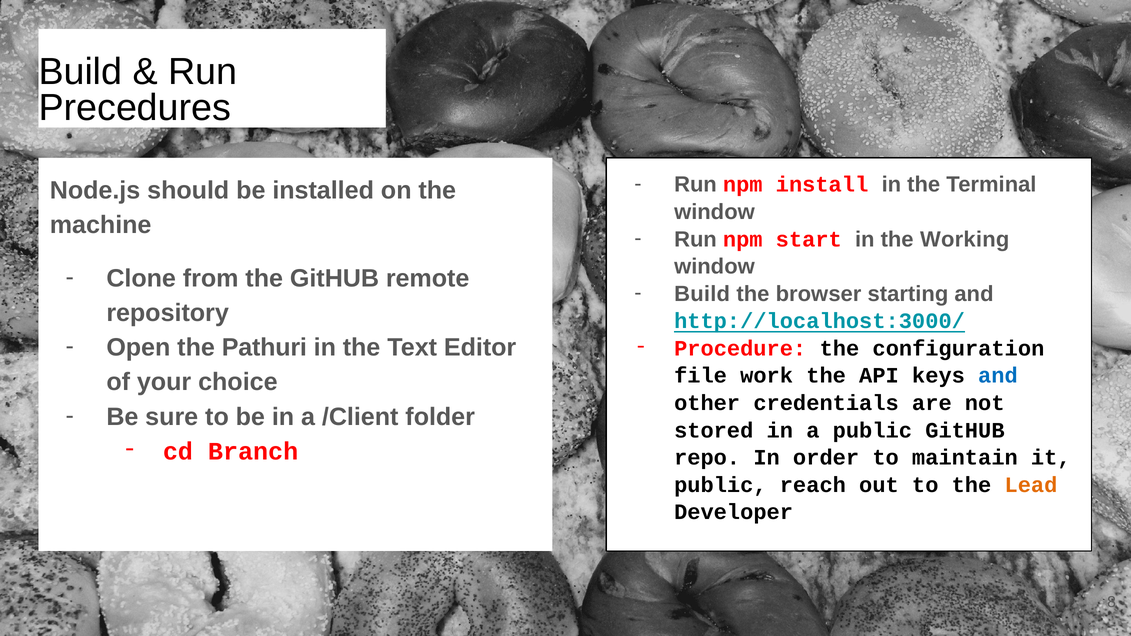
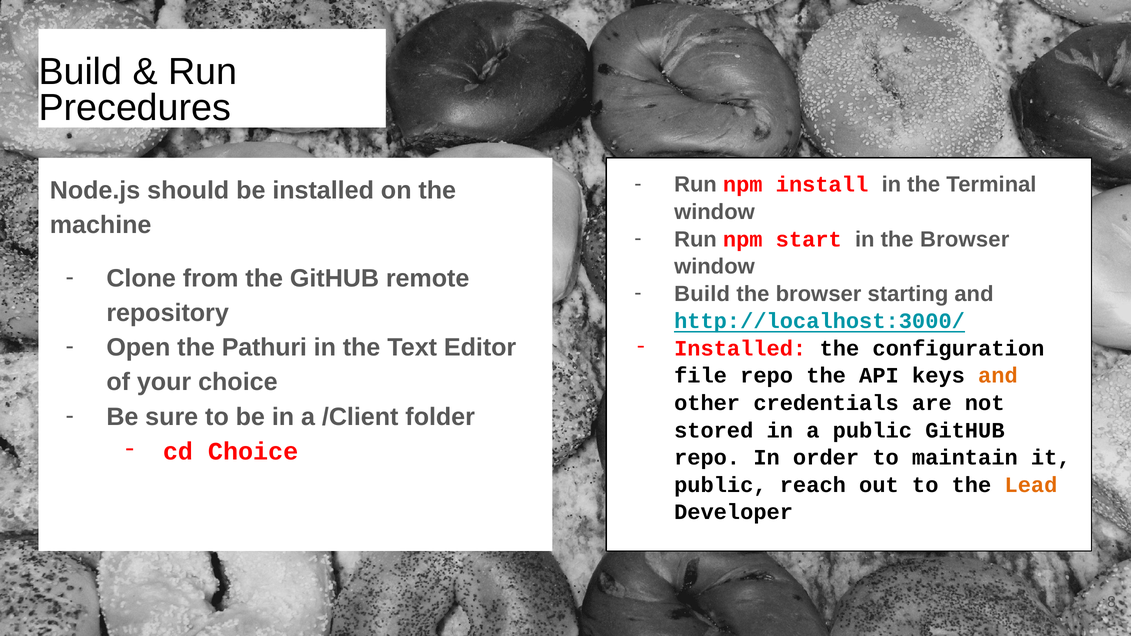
in the Working: Working -> Browser
Procedure at (740, 349): Procedure -> Installed
file work: work -> repo
and at (998, 376) colour: blue -> orange
cd Branch: Branch -> Choice
